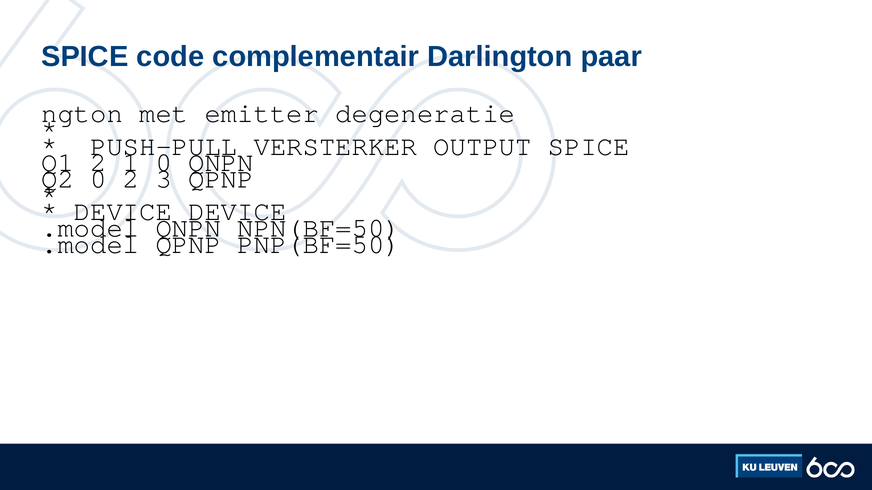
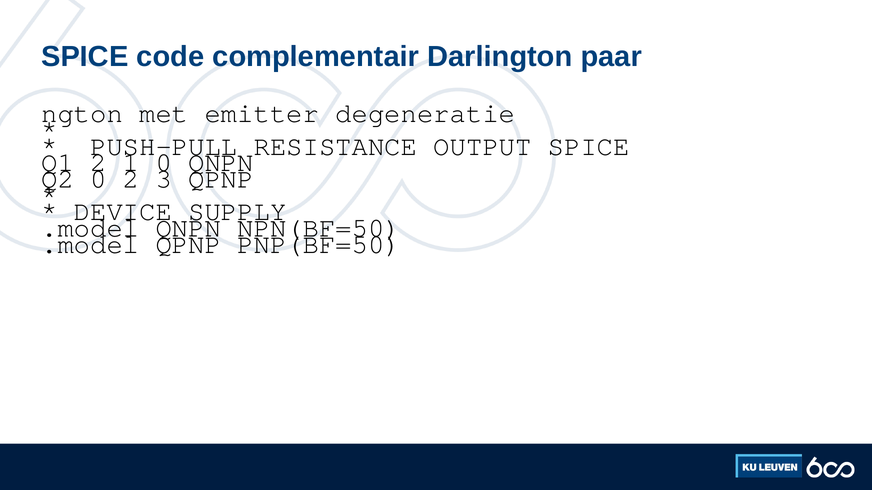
VERSTERKER: VERSTERKER -> RESISTANCE
DEVICE DEVICE: DEVICE -> SUPPLY
